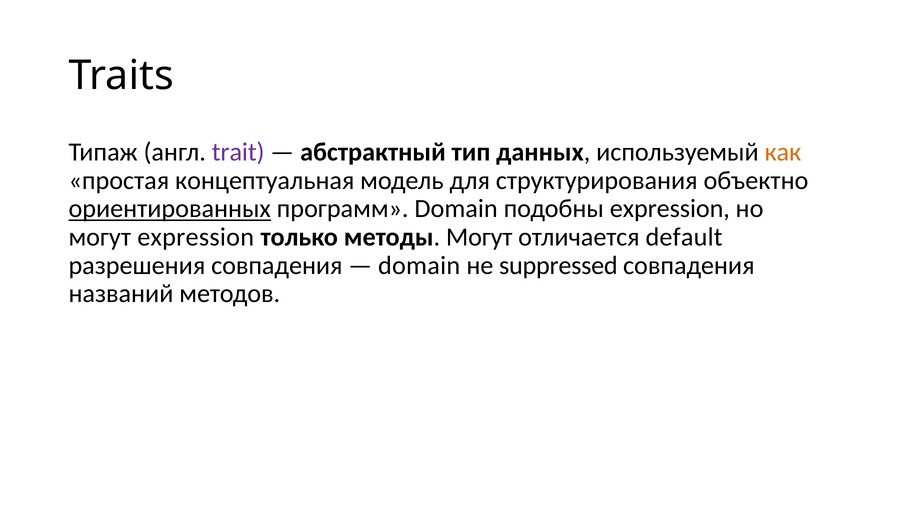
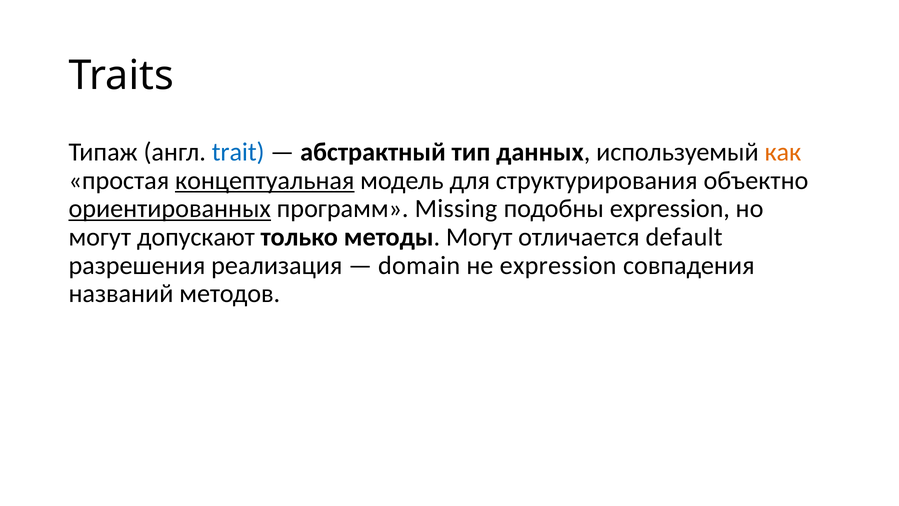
trait colour: purple -> blue
концептуальная underline: none -> present
программ Domain: Domain -> Missing
могут expression: expression -> допускают
разрешения совпадения: совпадения -> реализация
не suppressed: suppressed -> expression
